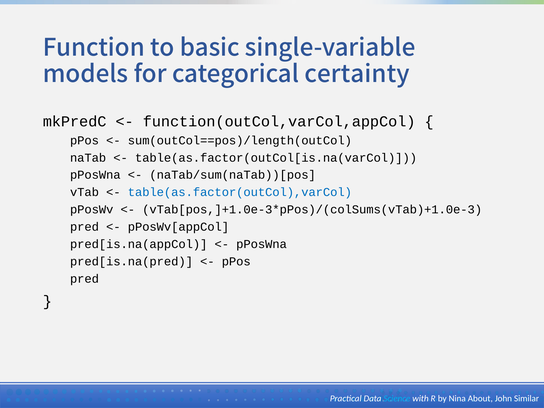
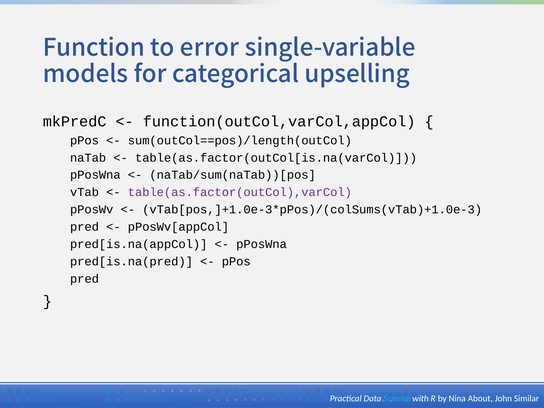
basic: basic -> error
certainty: certainty -> upselling
table(as.factor(outCol),varCol colour: blue -> purple
